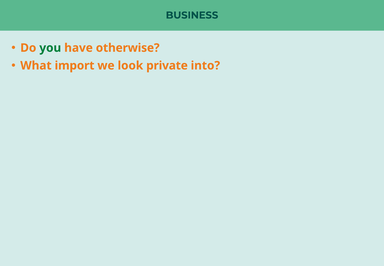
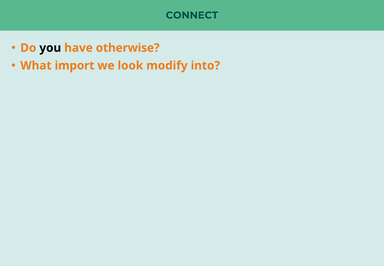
BUSINESS: BUSINESS -> CONNECT
you colour: green -> black
private: private -> modify
